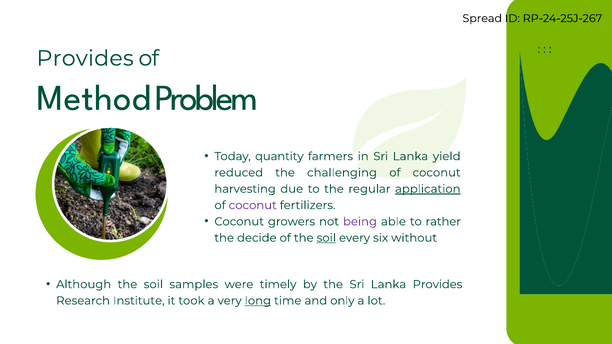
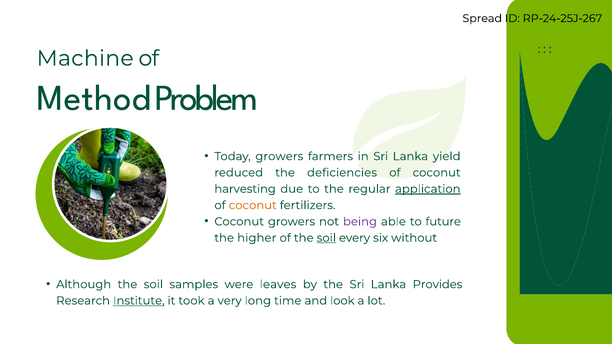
Provides at (85, 58): Provides -> Machine
Today quantity: quantity -> growers
challenging: challenging -> deficiencies
coconut at (253, 205) colour: purple -> orange
rather: rather -> future
decide: decide -> higher
timely: timely -> leaves
Institute underline: none -> present
long underline: present -> none
only: only -> look
